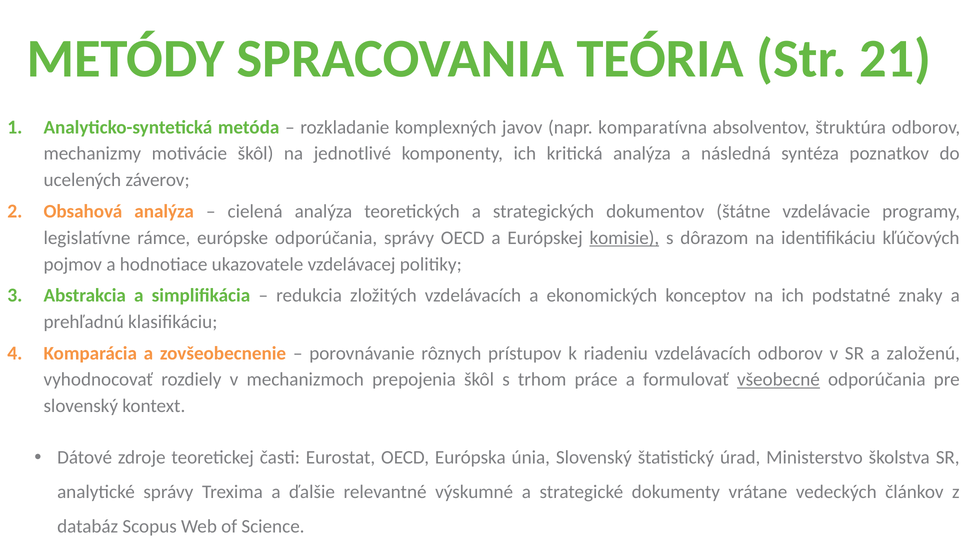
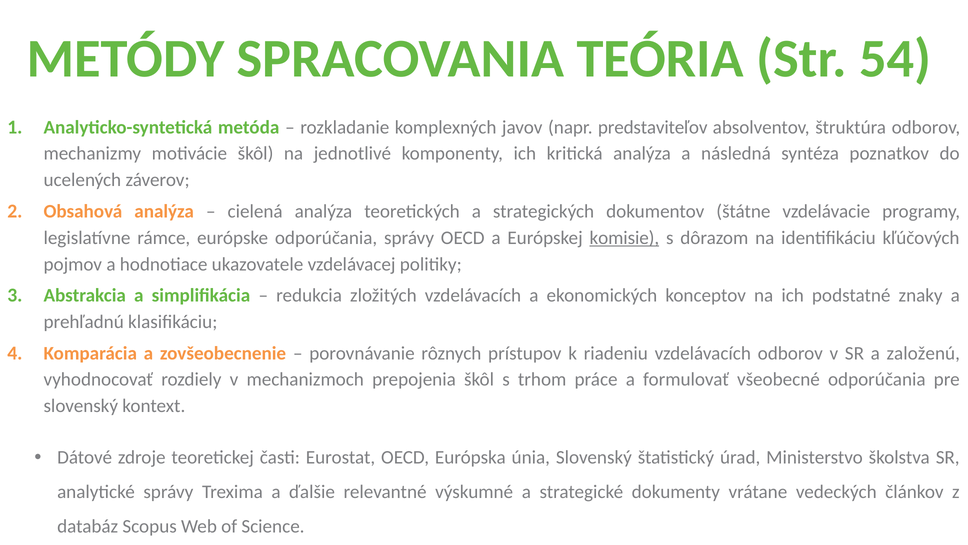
21: 21 -> 54
komparatívna: komparatívna -> predstaviteľov
všeobecné underline: present -> none
